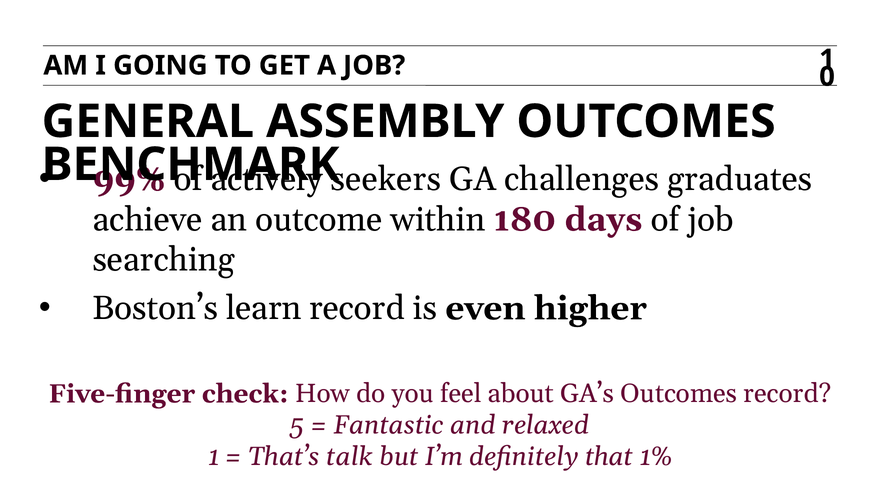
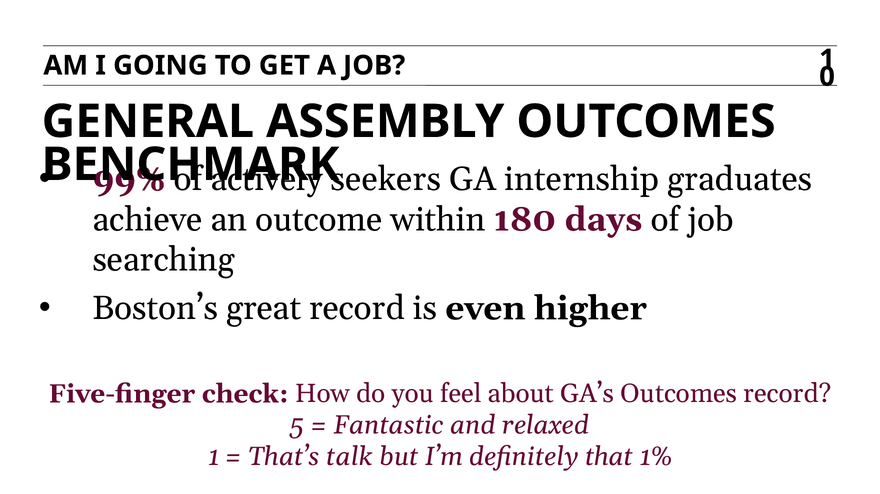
challenges: challenges -> internship
learn: learn -> great
